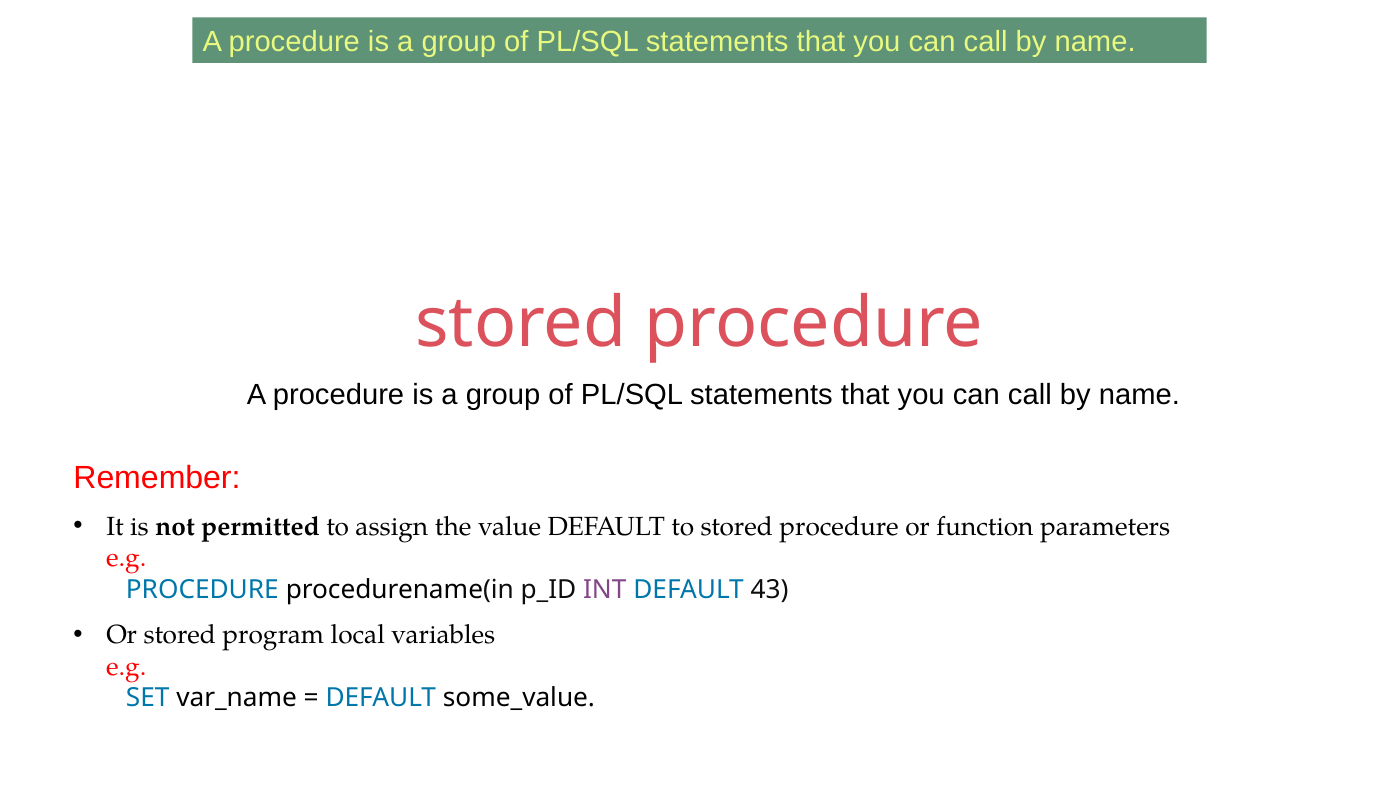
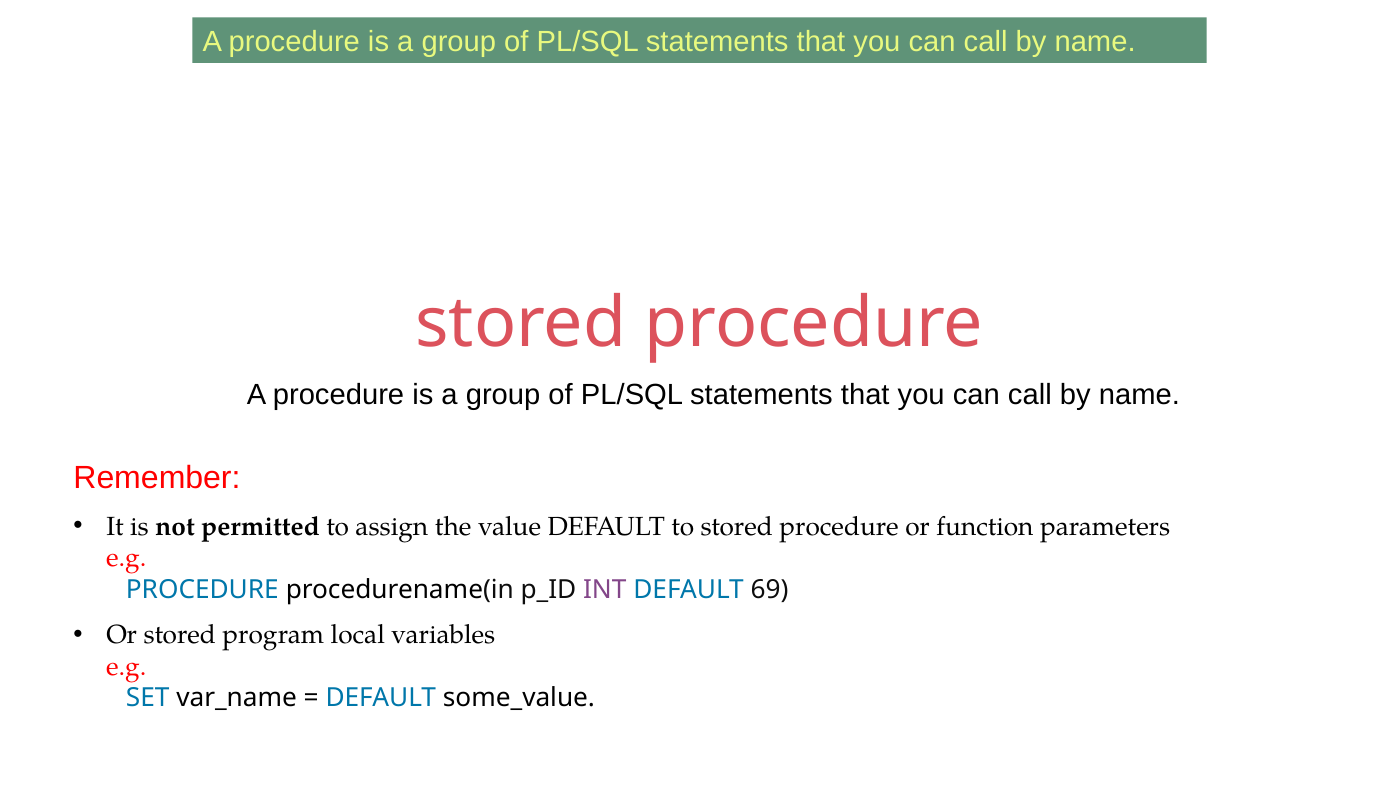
43: 43 -> 69
